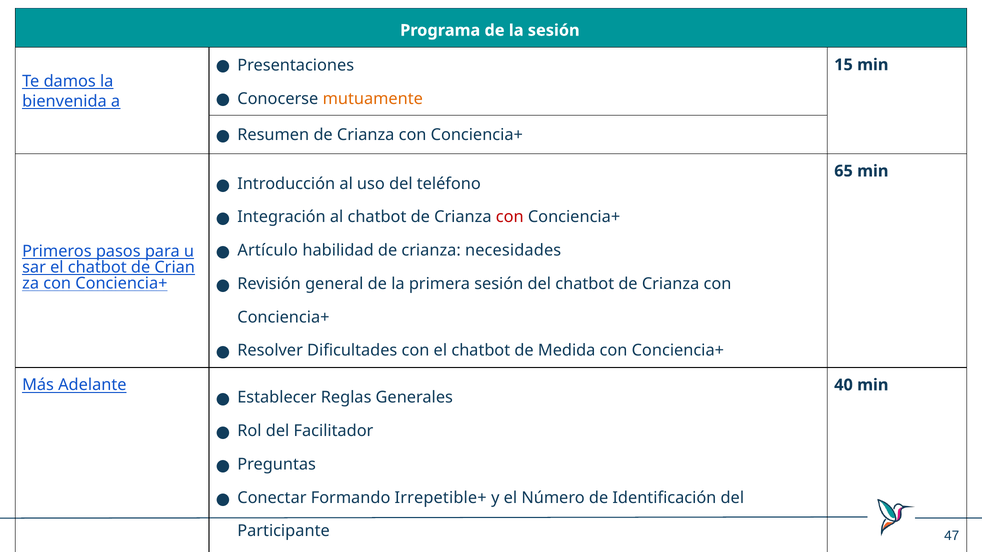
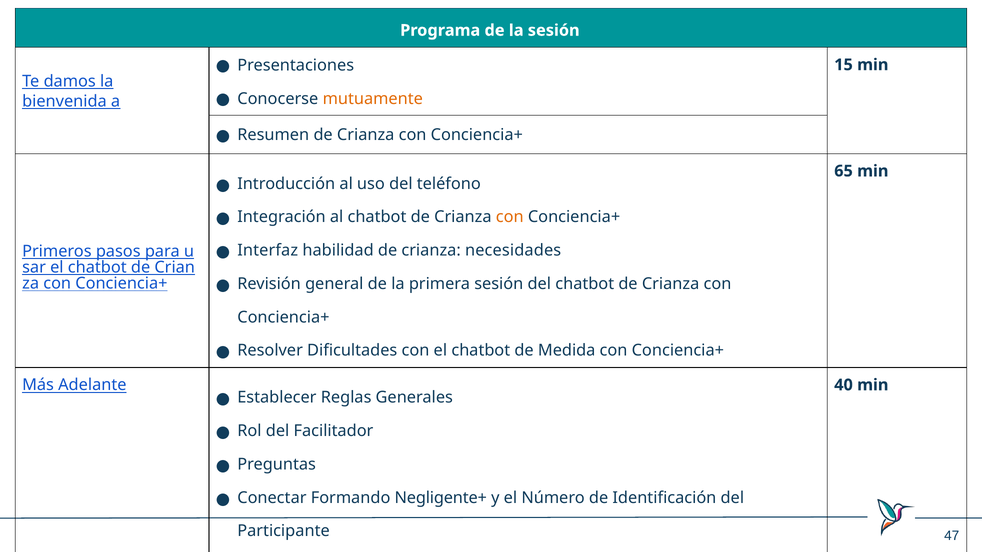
con at (510, 217) colour: red -> orange
Artículo: Artículo -> Interfaz
Irrepetible+: Irrepetible+ -> Negligente+
